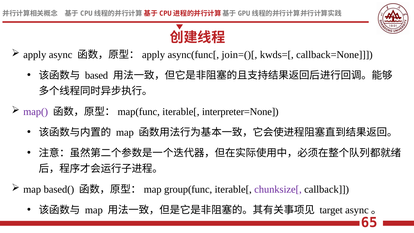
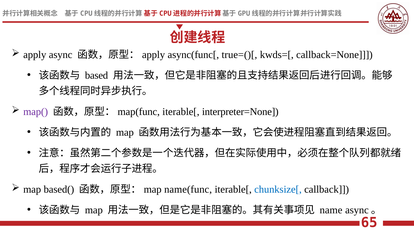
join=()[: join=()[ -> true=()[
group(func: group(func -> name(func
chunksize[ colour: purple -> blue
target: target -> name
